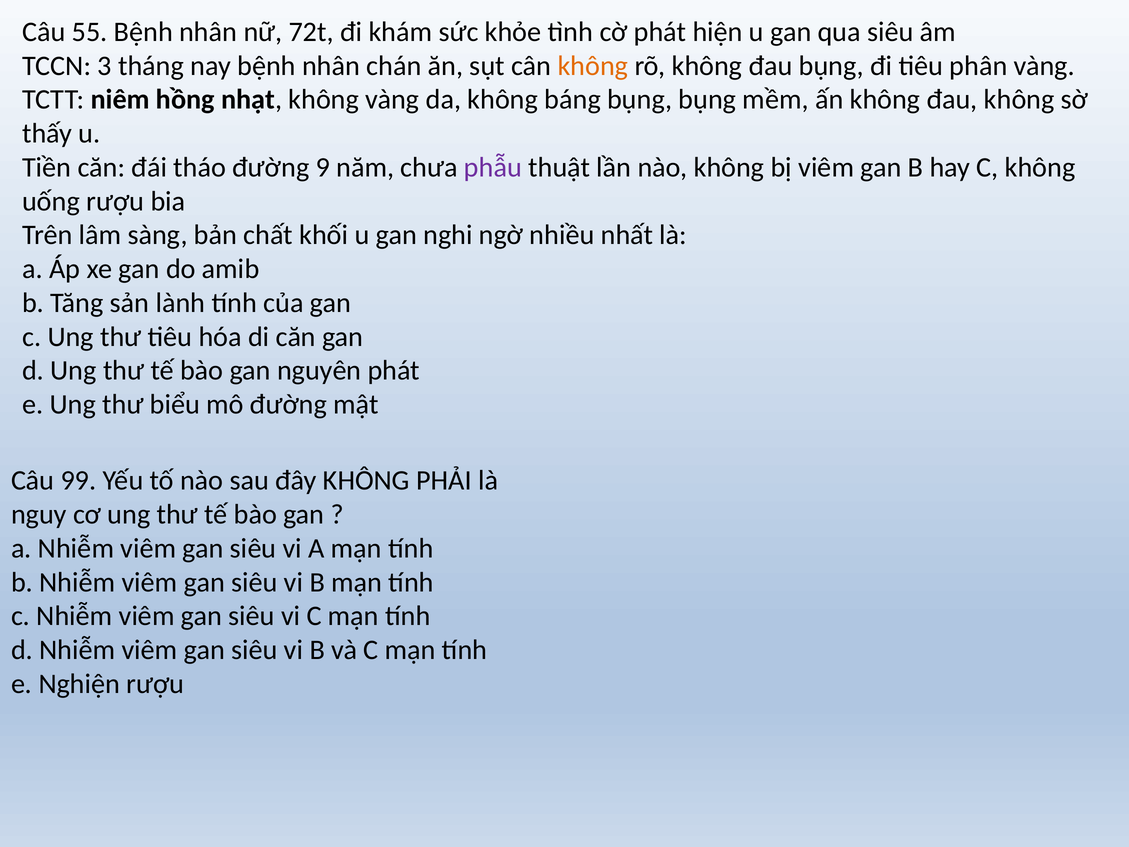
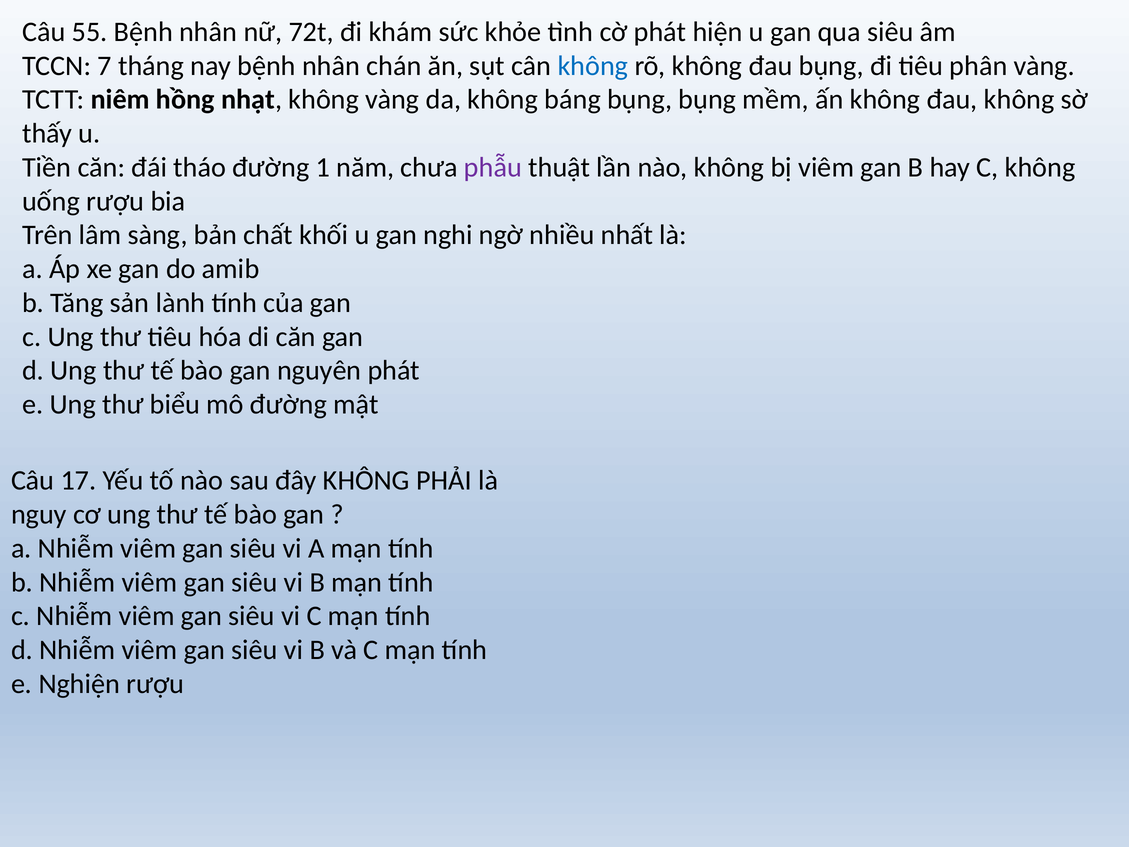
3: 3 -> 7
không at (593, 66) colour: orange -> blue
9: 9 -> 1
99: 99 -> 17
